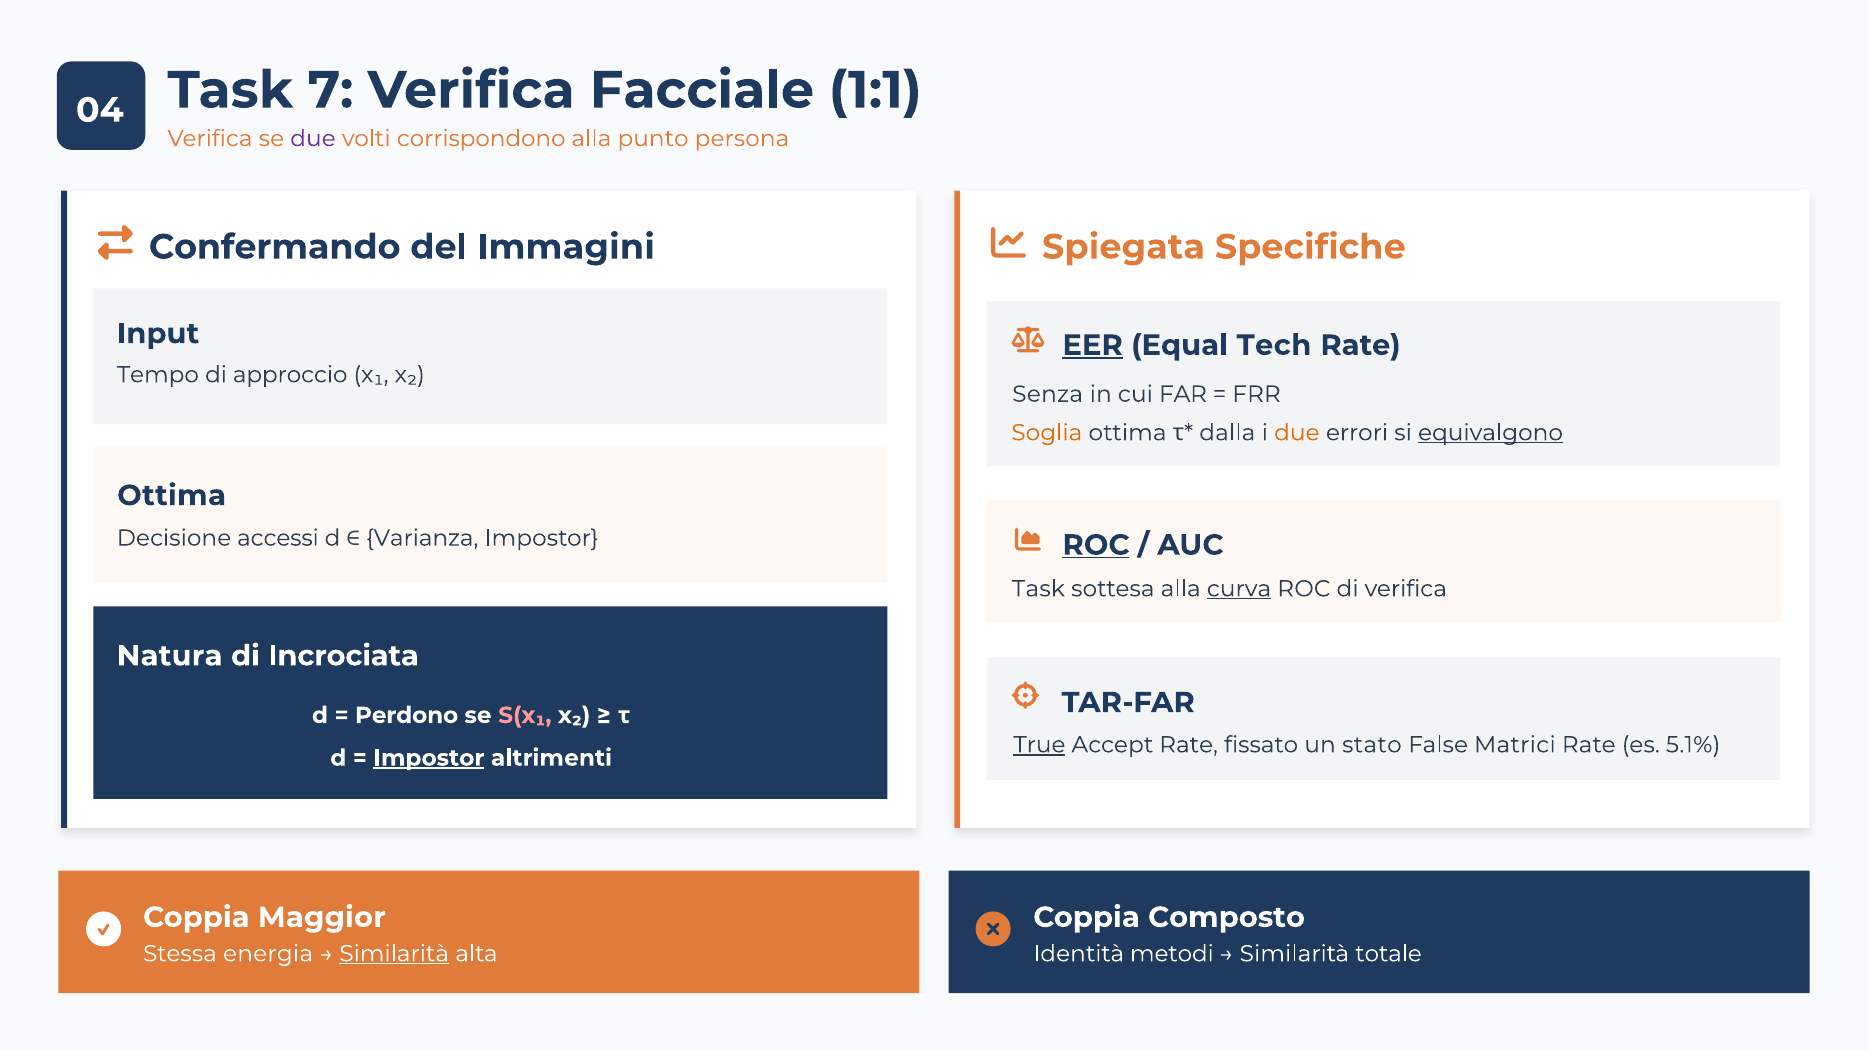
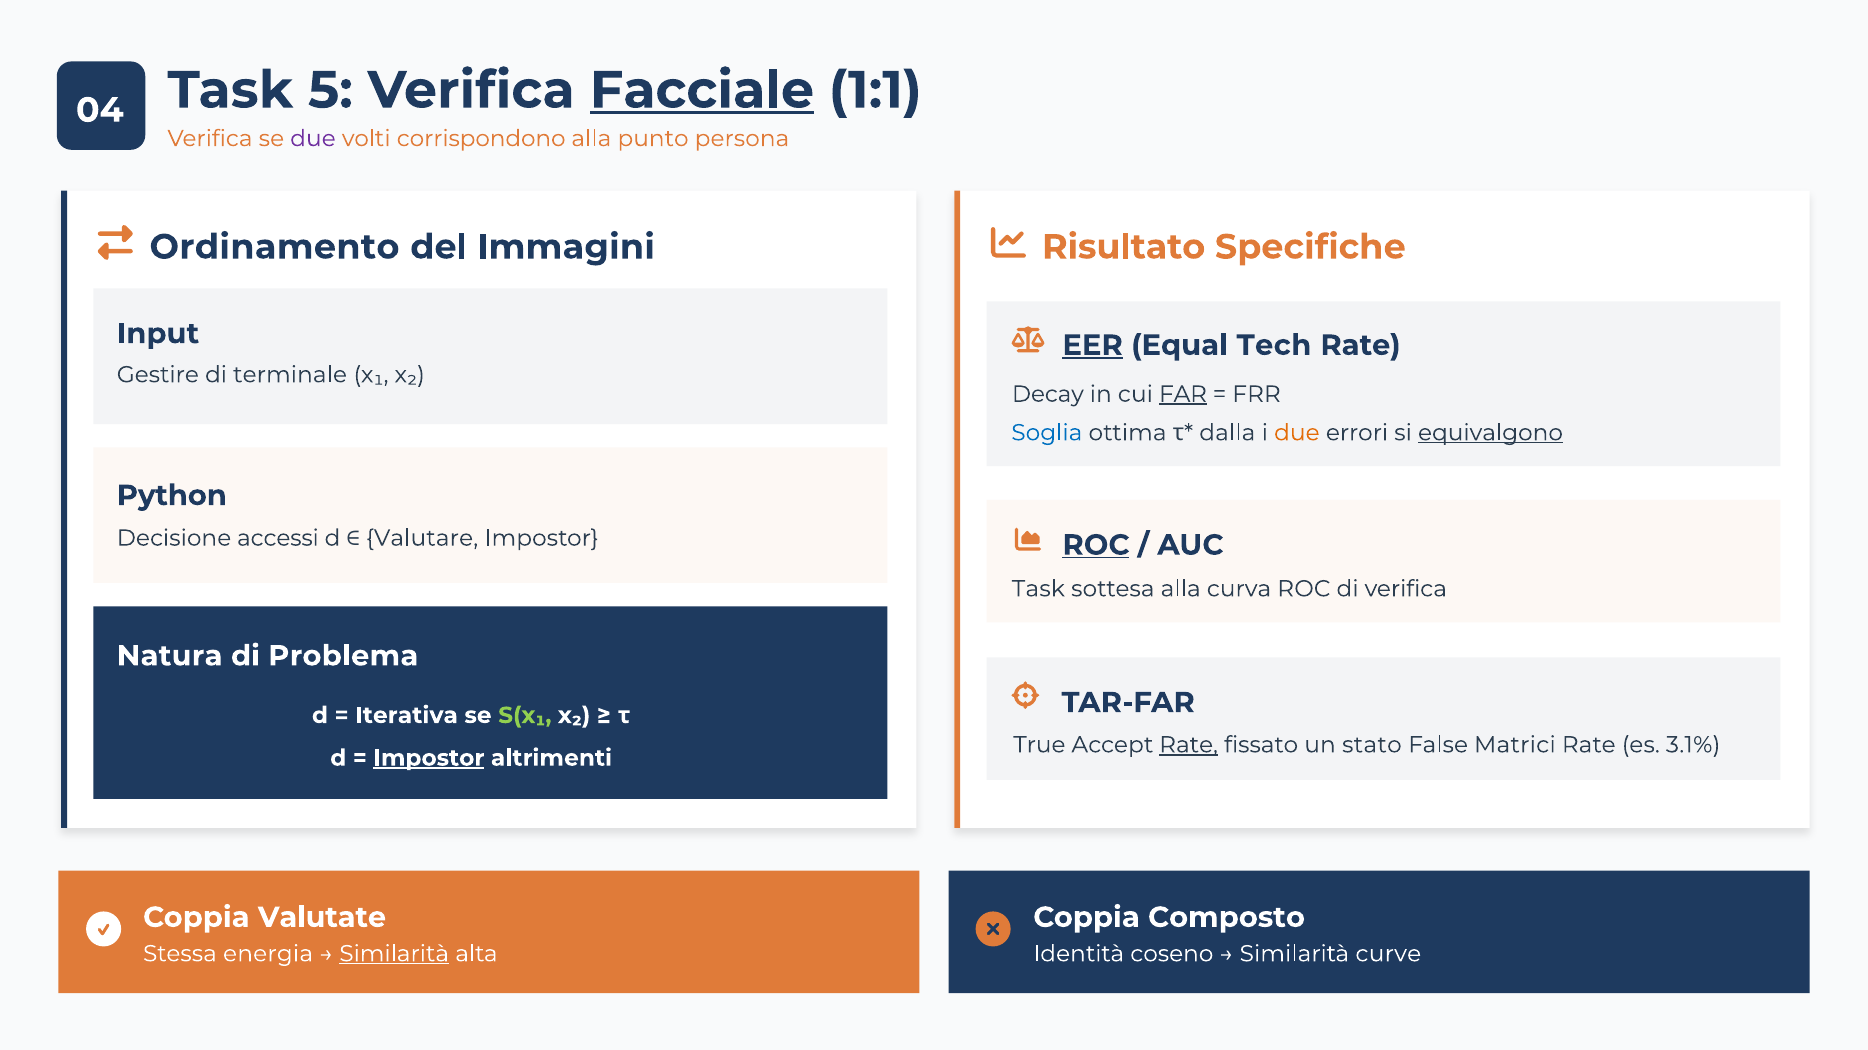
7: 7 -> 5
Facciale underline: none -> present
Confermando: Confermando -> Ordinamento
Spiegata: Spiegata -> Risultato
Tempo: Tempo -> Gestire
approccio: approccio -> terminale
Senza: Senza -> Decay
FAR underline: none -> present
Soglia colour: orange -> blue
Ottima at (172, 496): Ottima -> Python
Varianza: Varianza -> Valutare
curva underline: present -> none
Incrociata: Incrociata -> Problema
Perdono: Perdono -> Iterativa
S(x₁ colour: pink -> light green
True underline: present -> none
Rate at (1189, 745) underline: none -> present
5.1%: 5.1% -> 3.1%
Maggior: Maggior -> Valutate
metodi: metodi -> coseno
totale: totale -> curve
